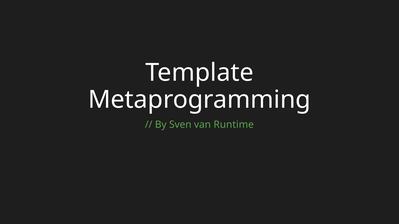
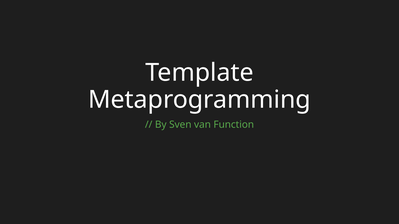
Runtime: Runtime -> Function
